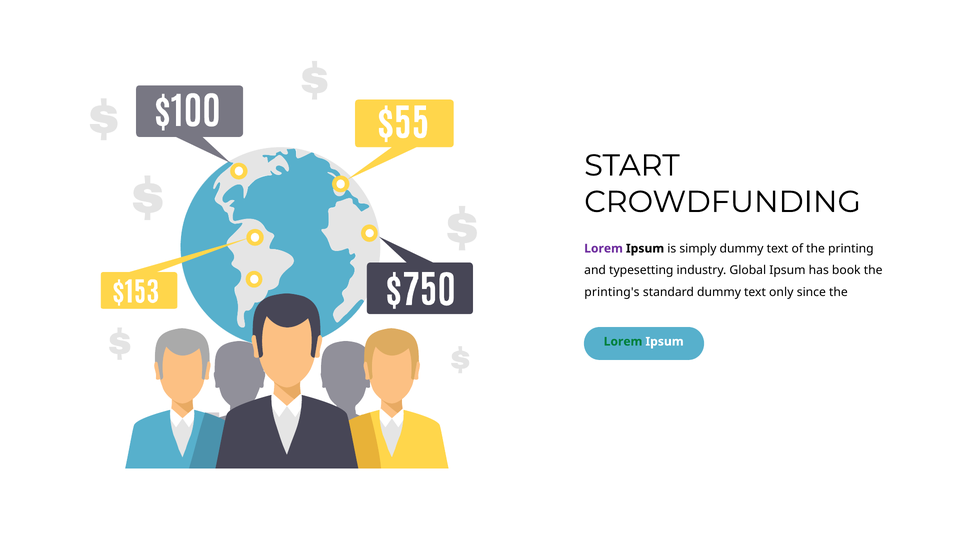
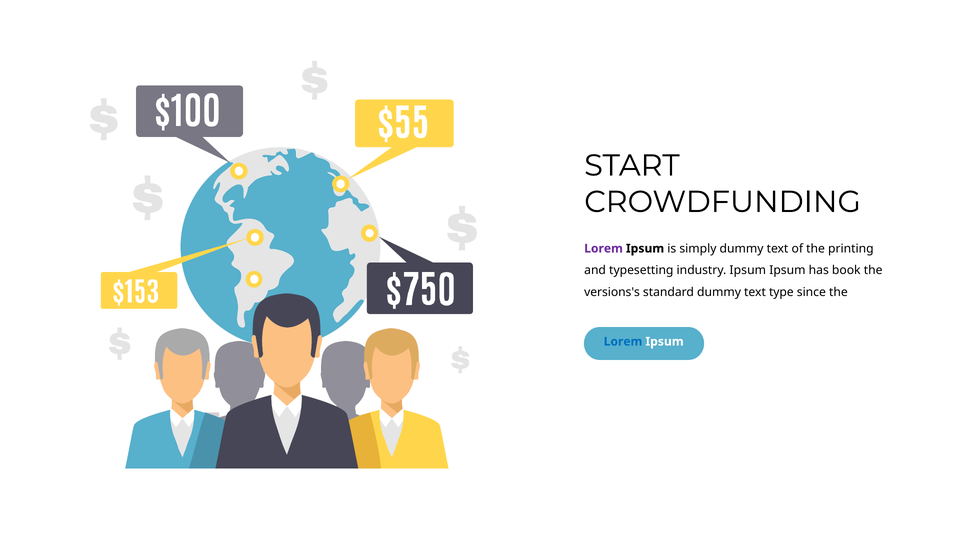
industry Global: Global -> Ipsum
printing's: printing's -> versions's
only: only -> type
Lorem at (623, 342) colour: green -> blue
